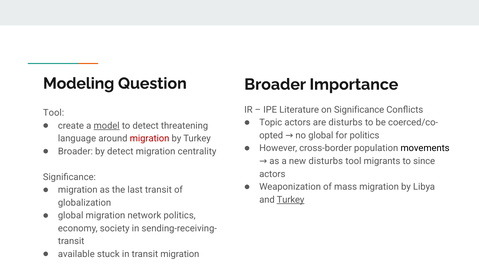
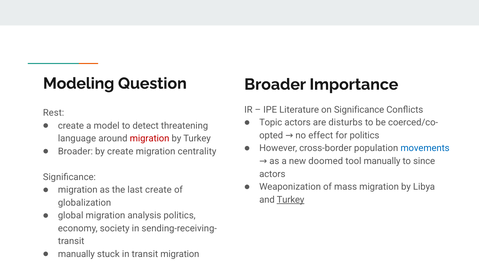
Tool at (54, 113): Tool -> Rest
model underline: present -> none
no global: global -> effect
movements colour: black -> blue
by detect: detect -> create
new disturbs: disturbs -> doomed
tool migrants: migrants -> manually
last transit: transit -> create
network: network -> analysis
available at (76, 254): available -> manually
